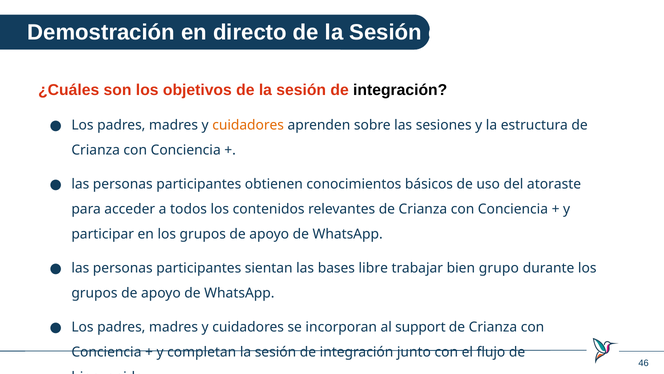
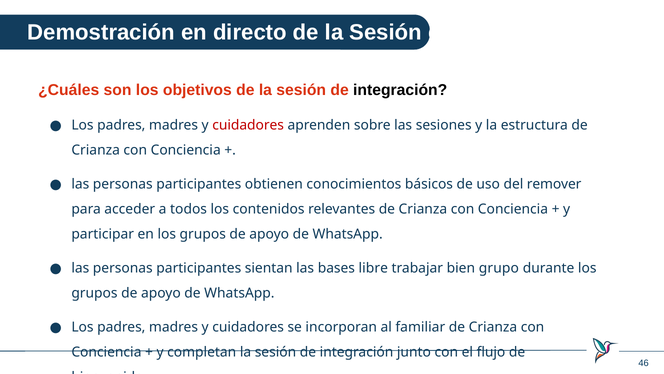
cuidadores at (248, 125) colour: orange -> red
atoraste: atoraste -> remover
support: support -> familiar
